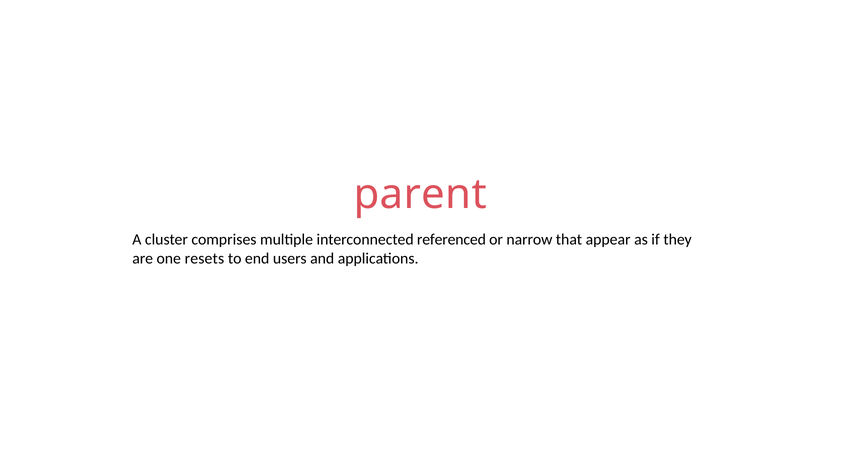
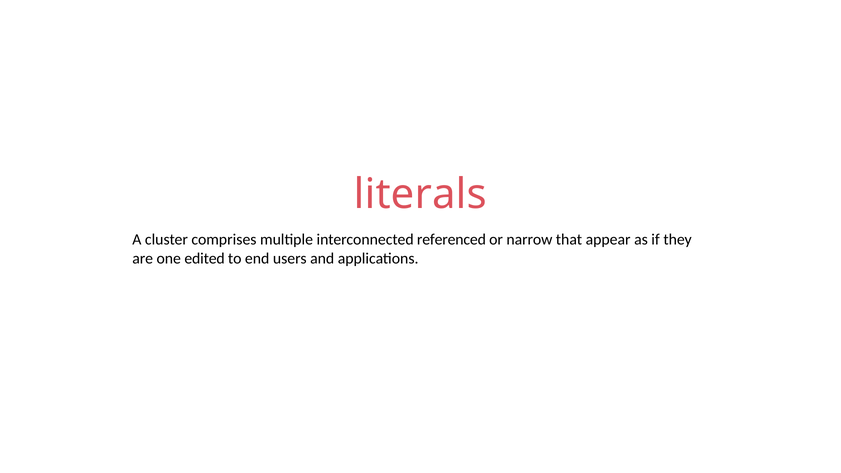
parent: parent -> literals
resets: resets -> edited
